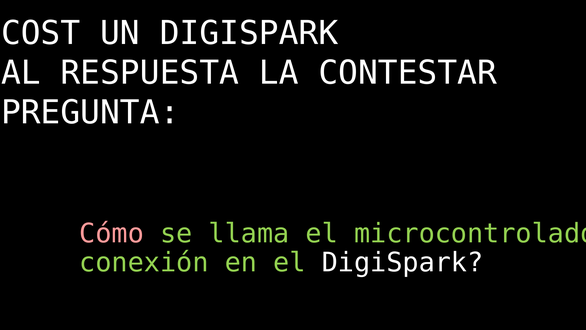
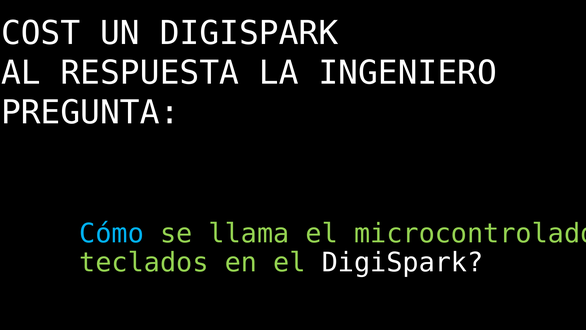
CONTESTAR: CONTESTAR -> INGENIERO
Cómo colour: pink -> light blue
conexión: conexión -> teclados
